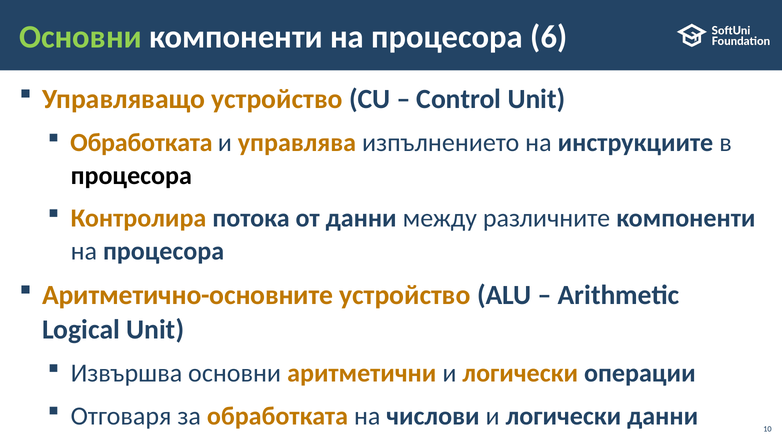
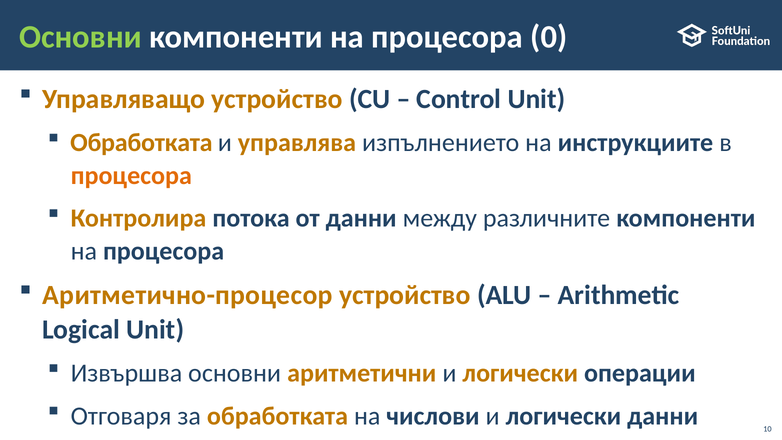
6: 6 -> 0
процесора at (131, 176) colour: black -> orange
Аритметично-основните: Аритметично-основните -> Аритметично-процесор
